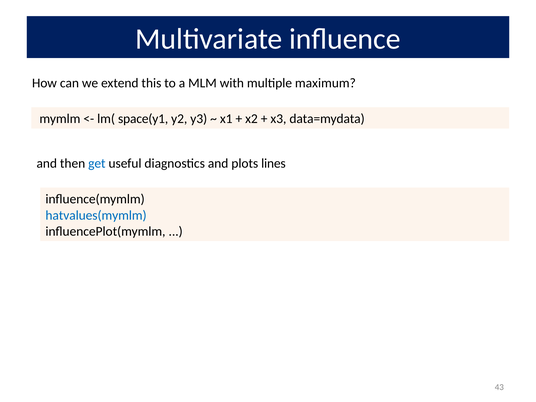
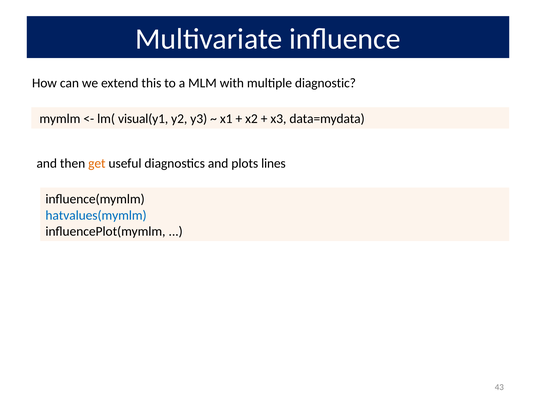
maximum: maximum -> diagnostic
space(y1: space(y1 -> visual(y1
get colour: blue -> orange
